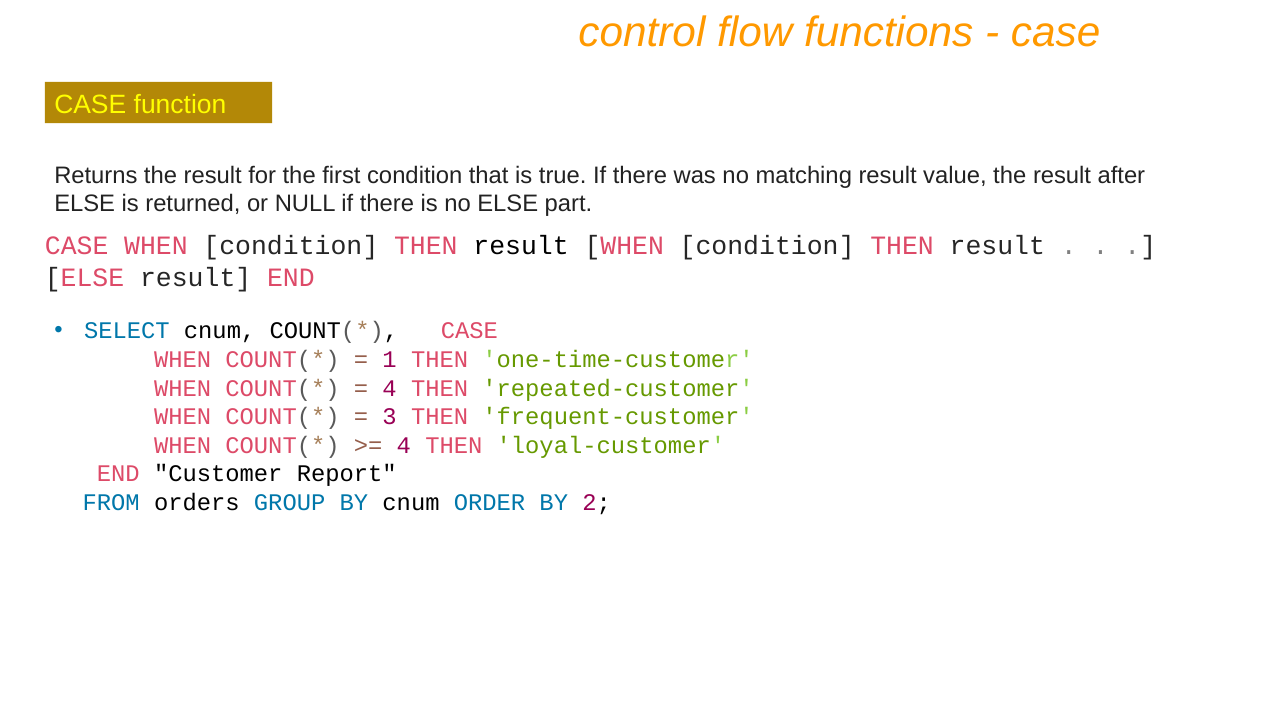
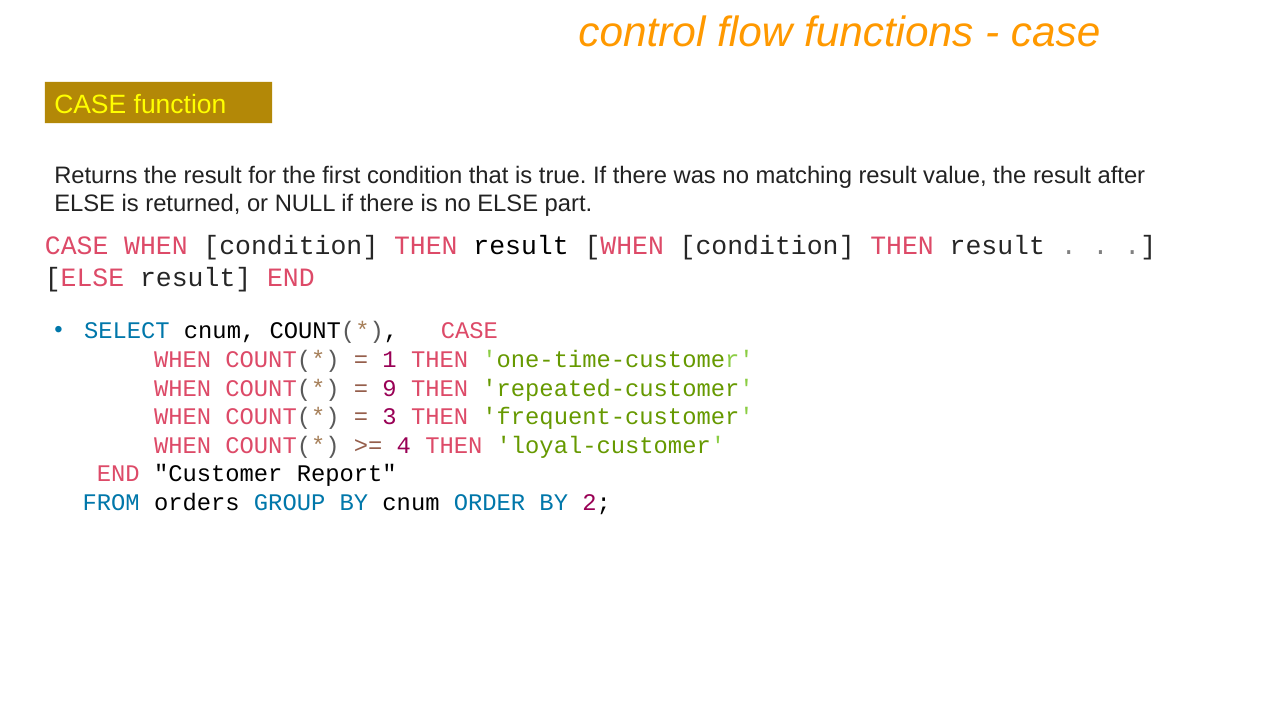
4 at (390, 388): 4 -> 9
